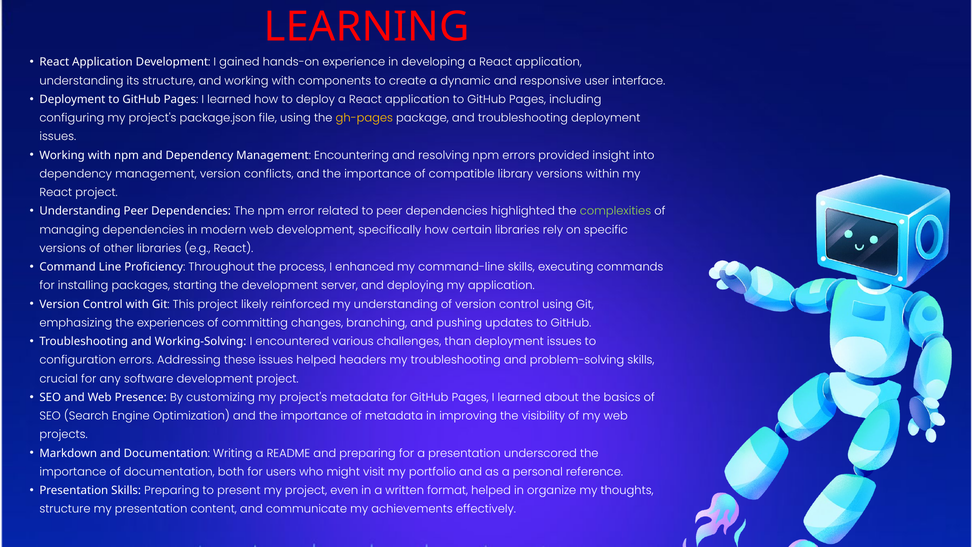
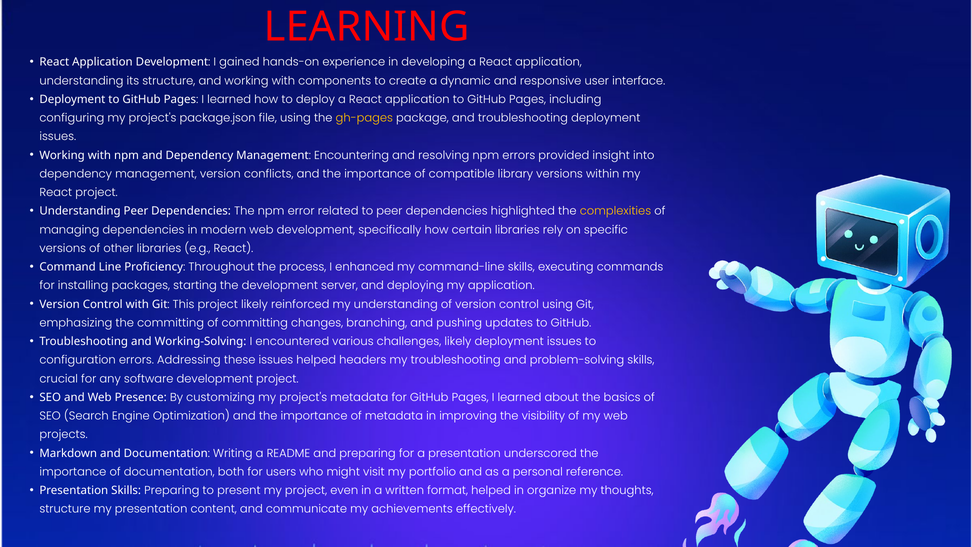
complexities colour: light green -> yellow
the experiences: experiences -> committing
challenges than: than -> likely
